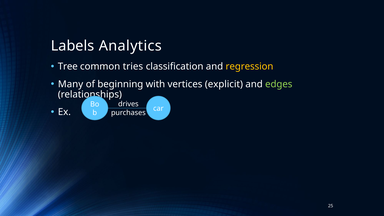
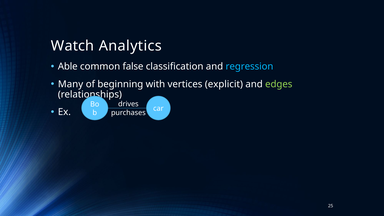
Labels: Labels -> Watch
Tree: Tree -> Able
tries: tries -> false
regression colour: yellow -> light blue
